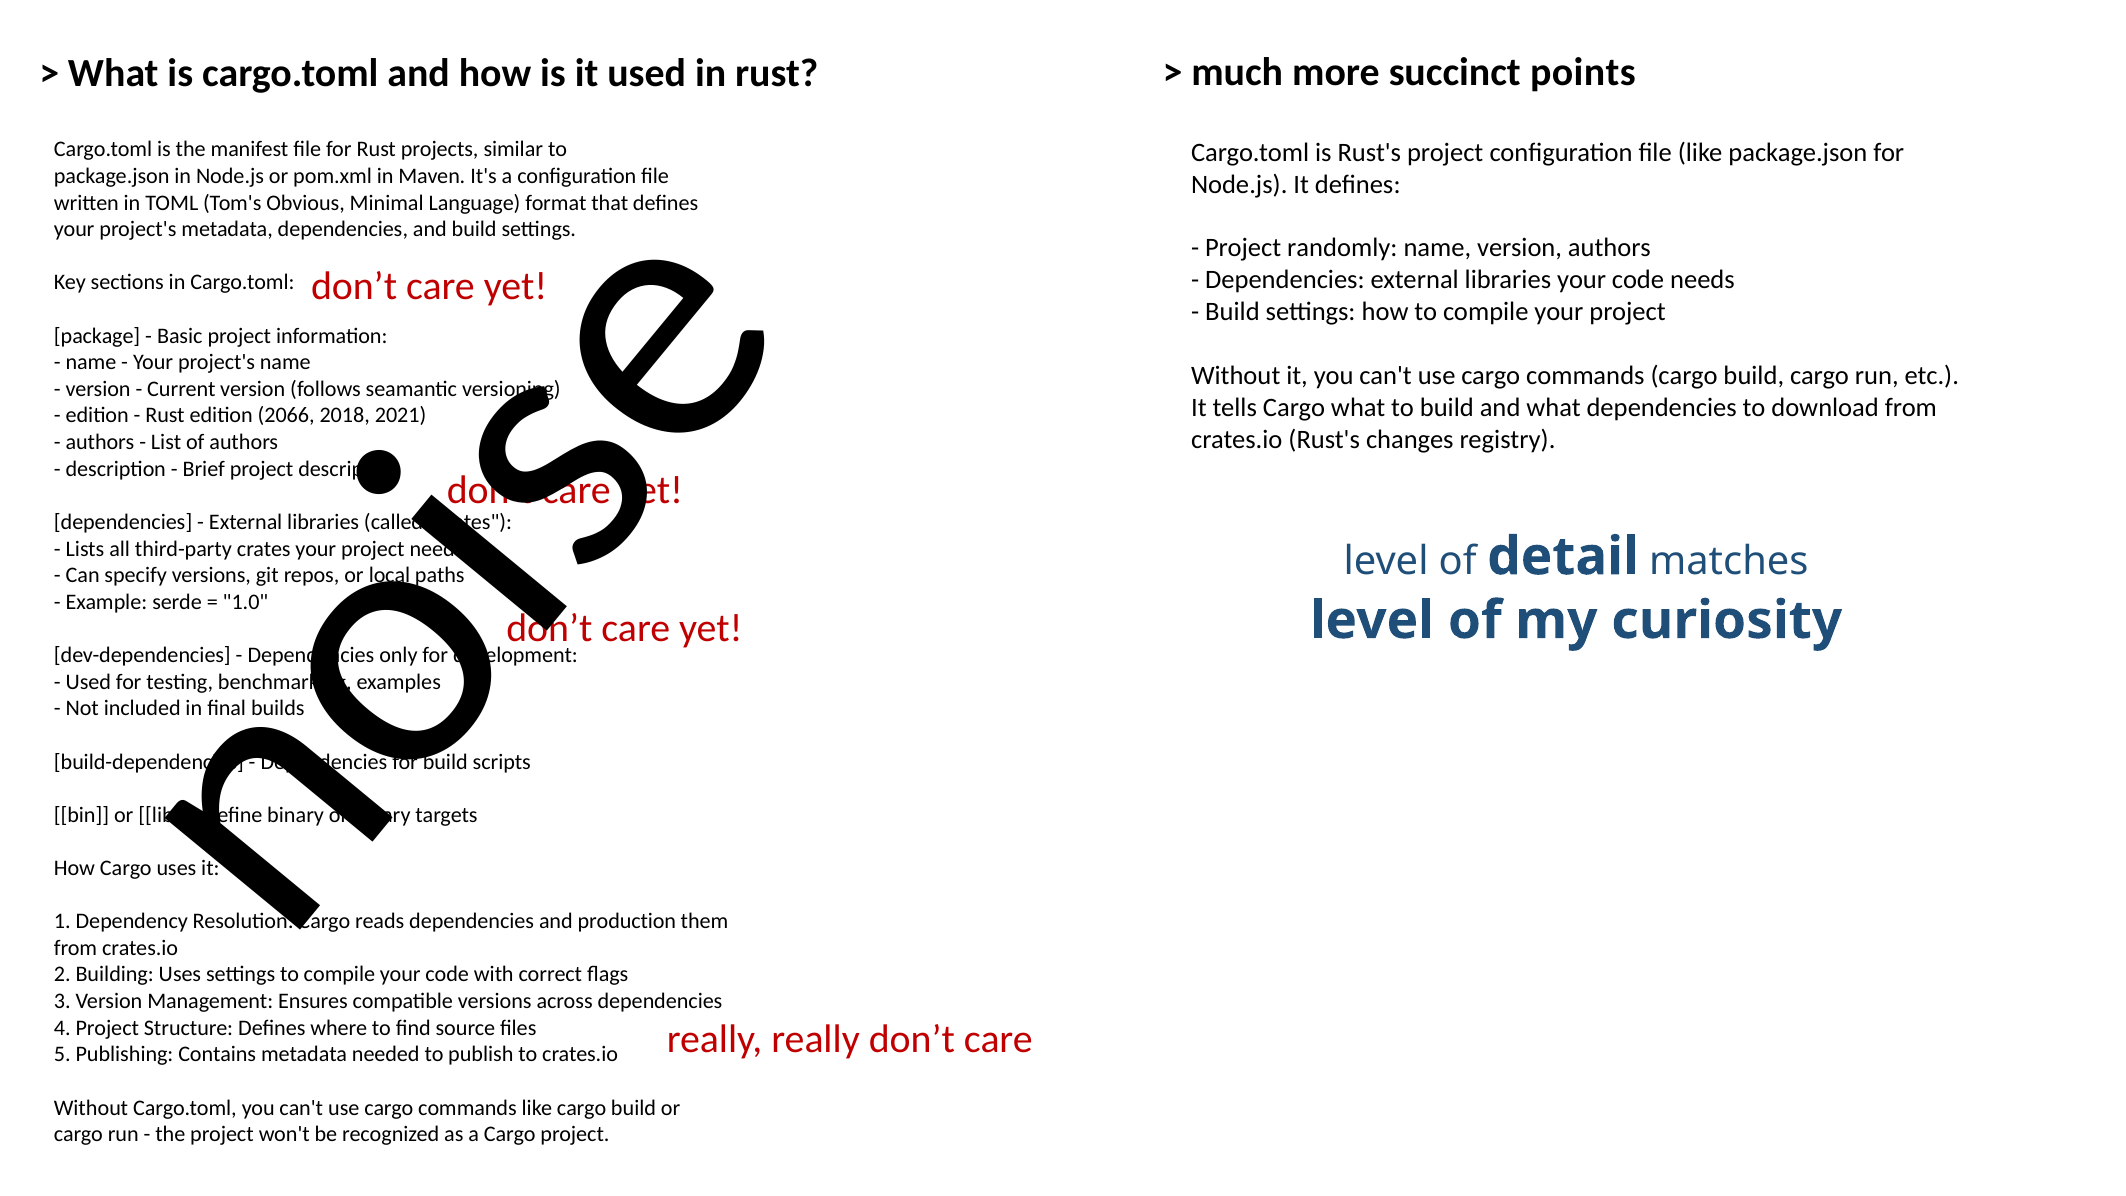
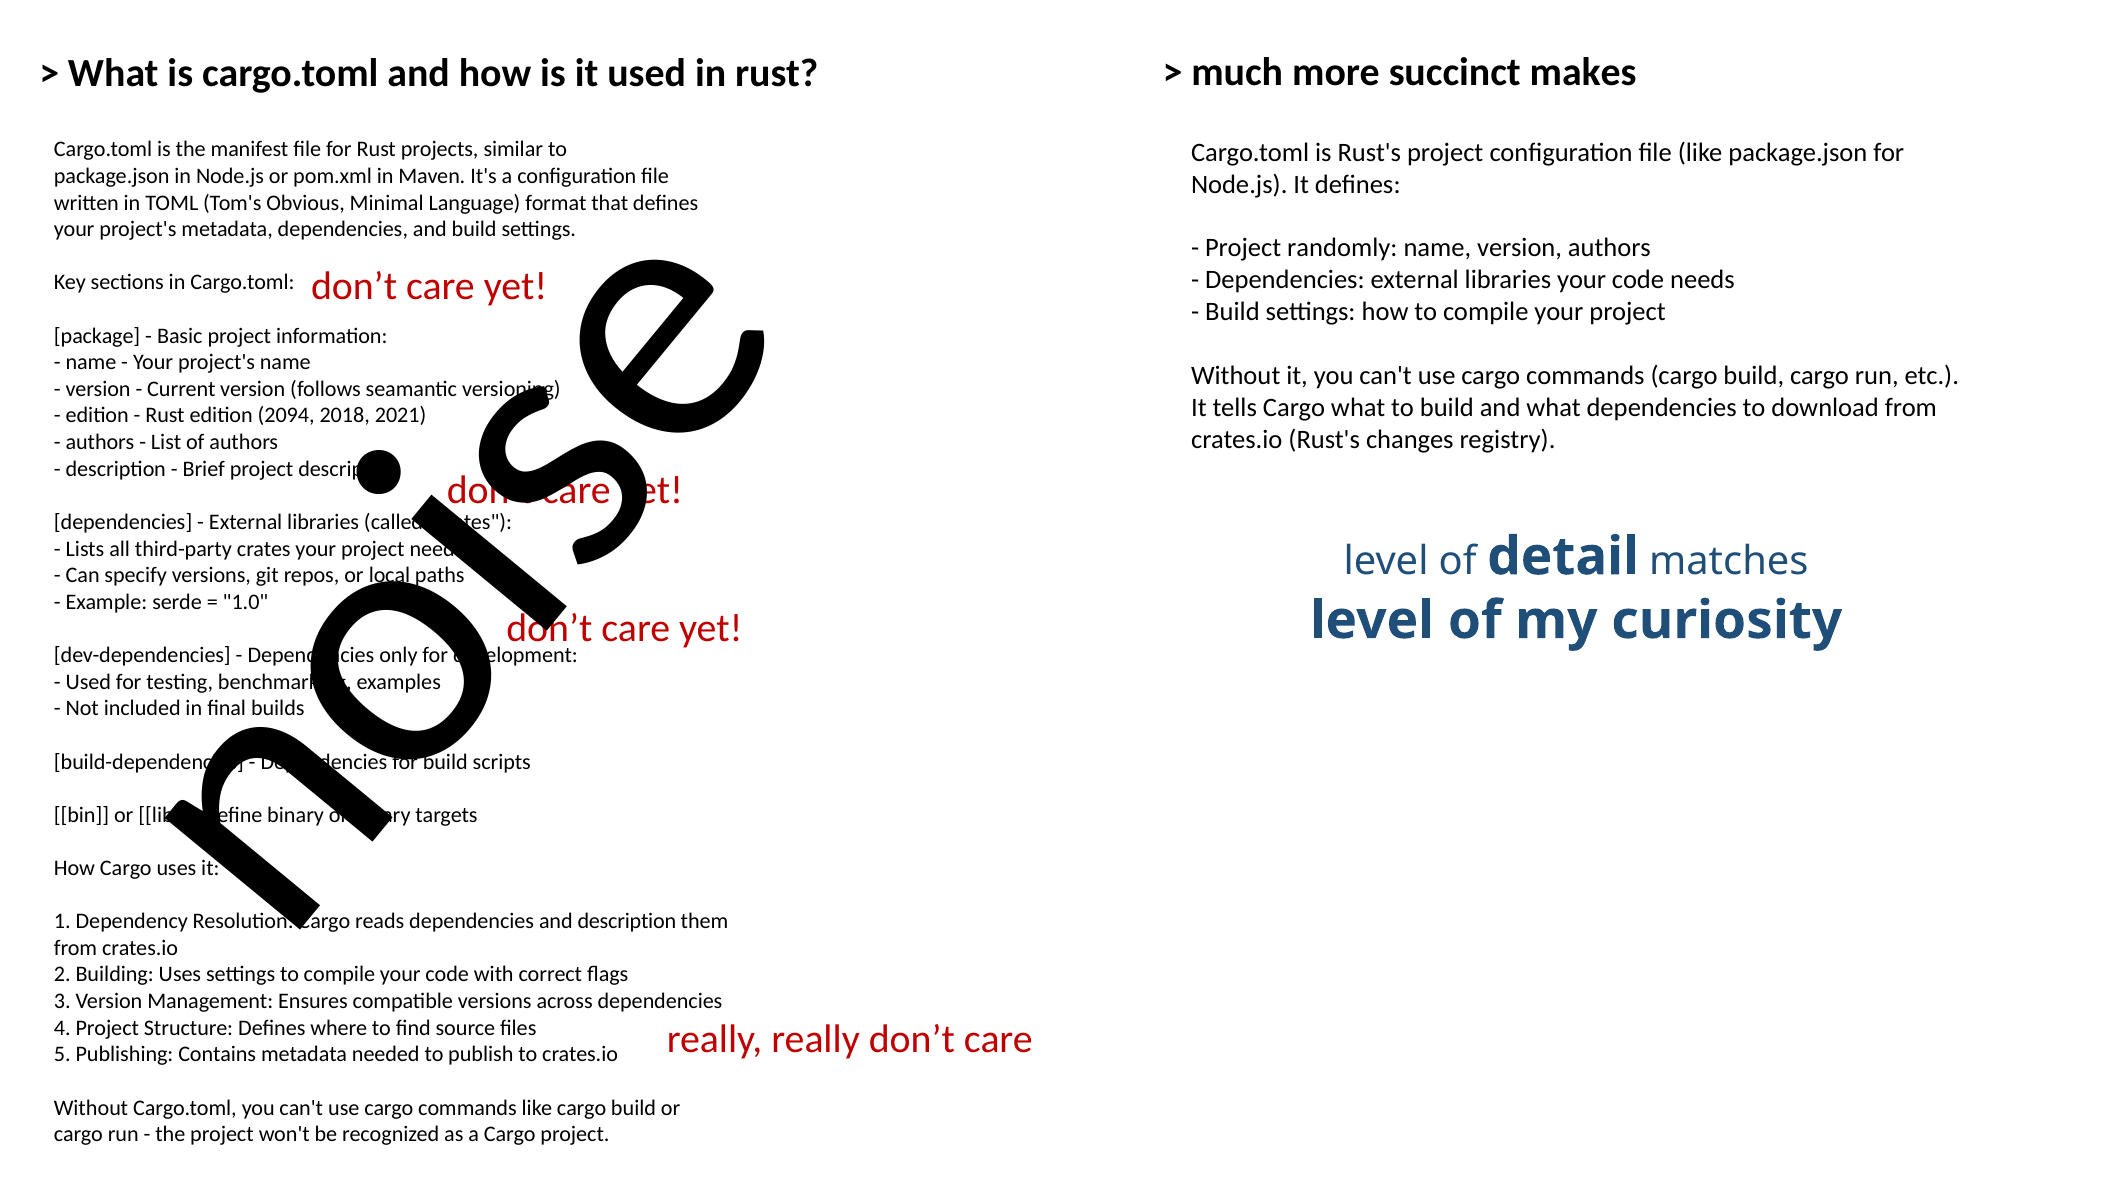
points: points -> makes
2066: 2066 -> 2094
and production: production -> description
